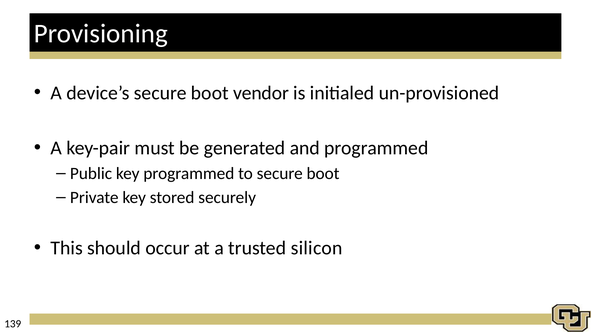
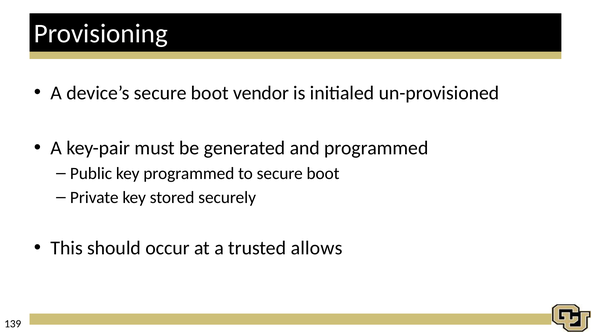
silicon: silicon -> allows
